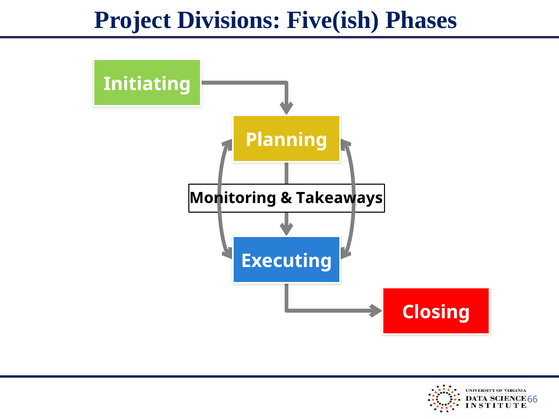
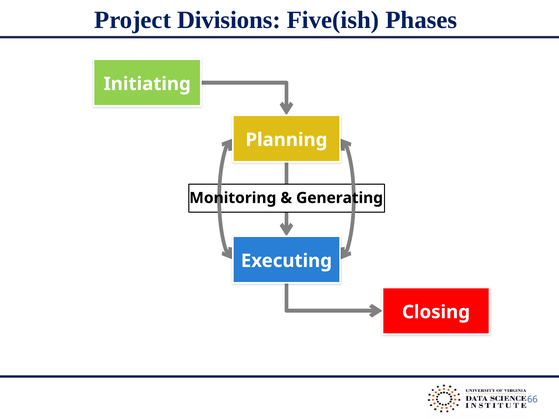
Takeaways: Takeaways -> Generating
